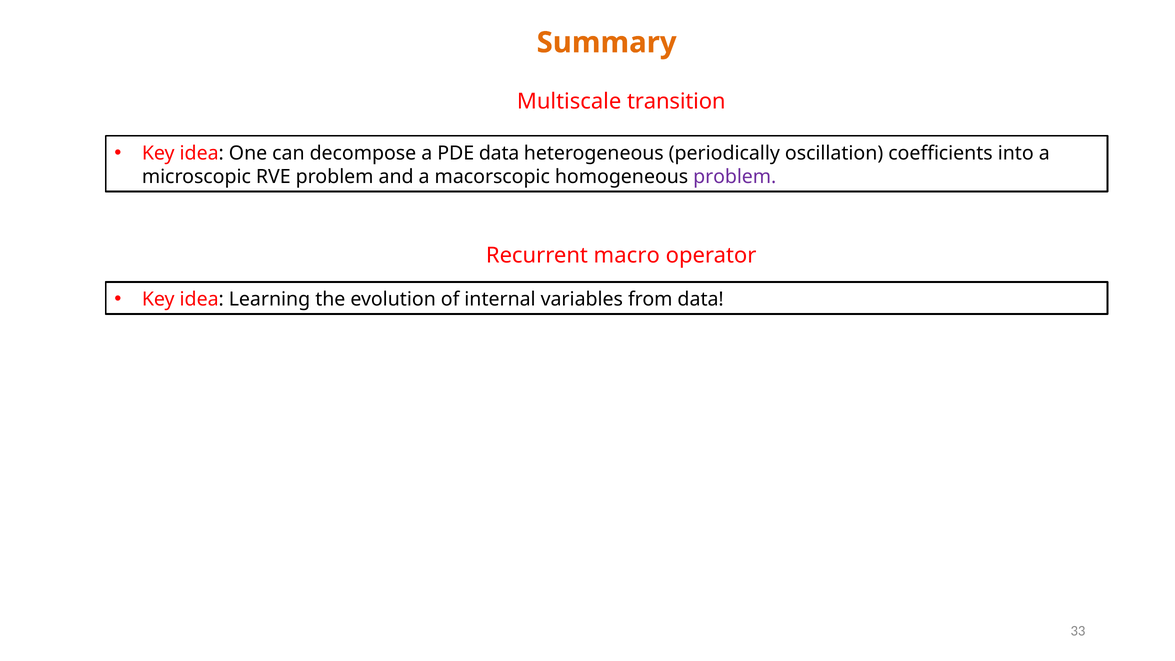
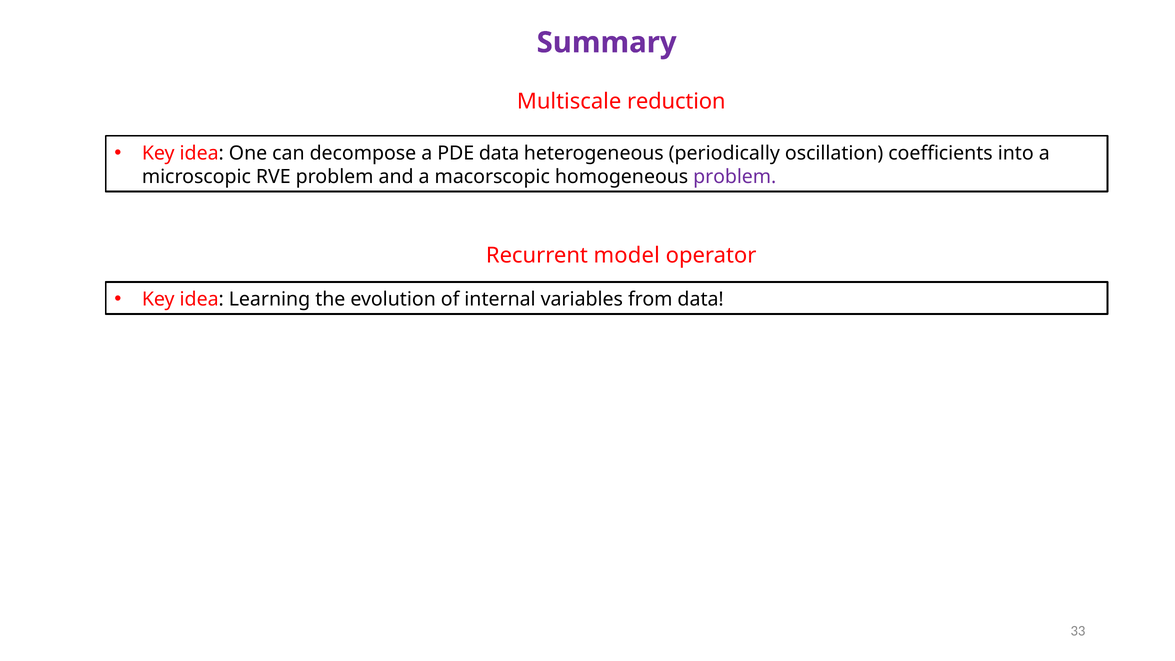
Summary colour: orange -> purple
transition: transition -> reduction
macro: macro -> model
